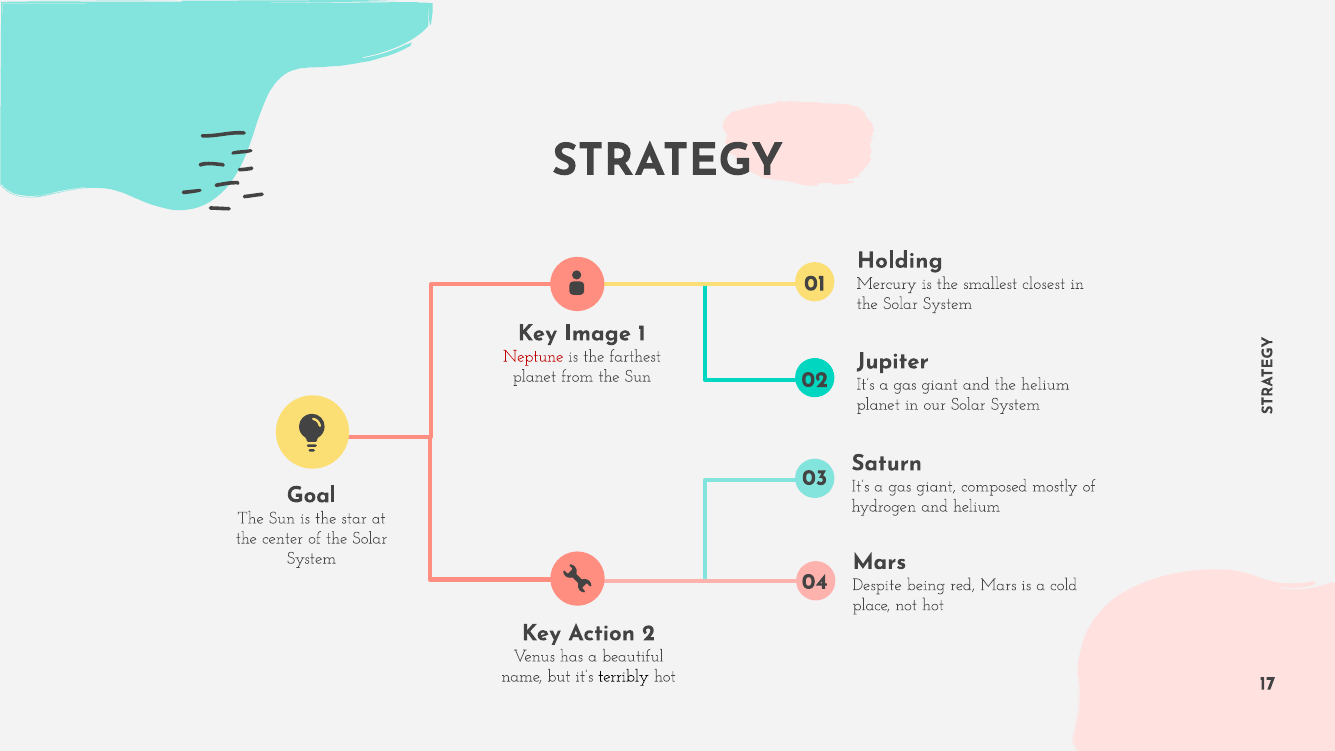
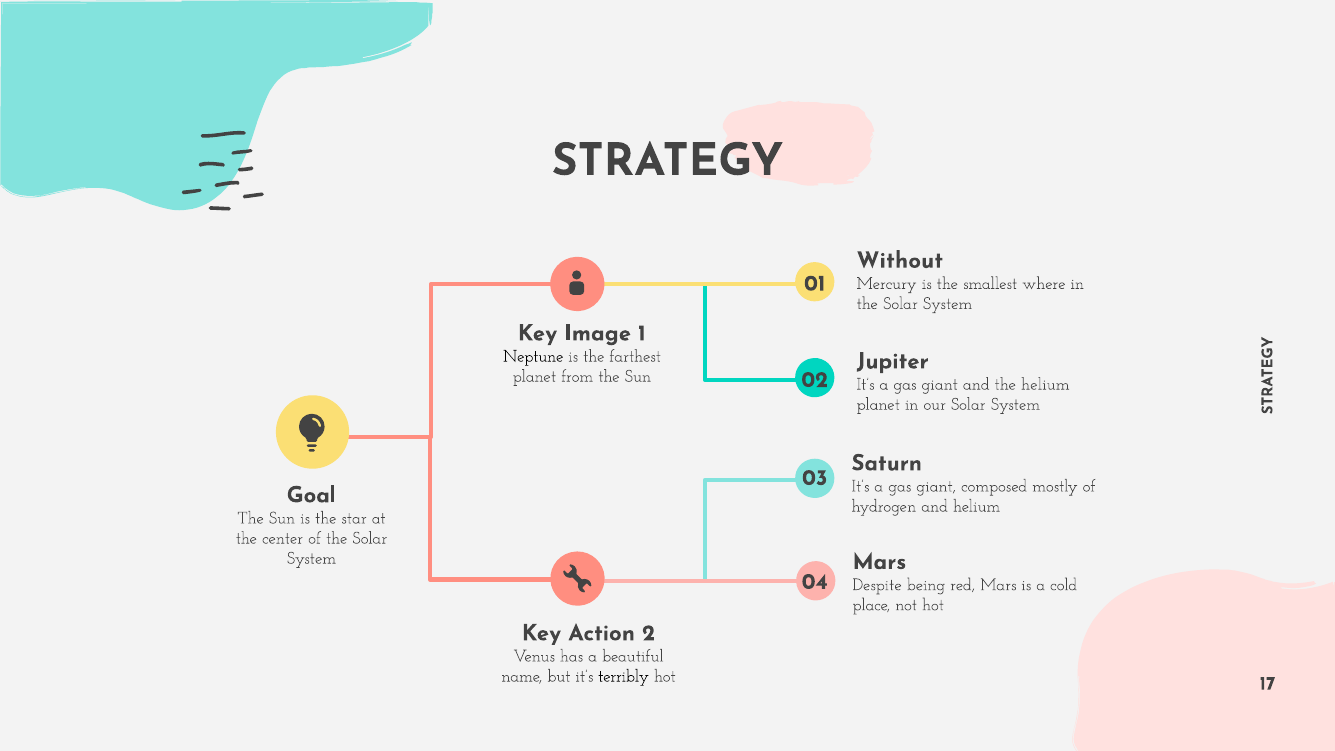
Holding: Holding -> Without
closest: closest -> where
Neptune colour: red -> black
